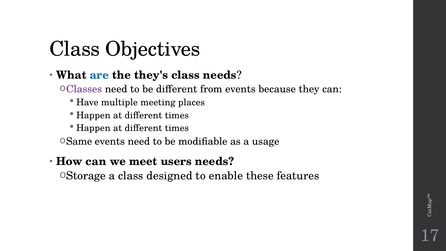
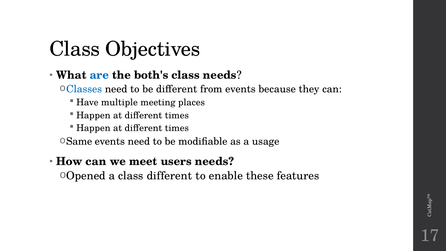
they's: they's -> both's
Classes colour: purple -> blue
Storage: Storage -> Opened
class designed: designed -> different
